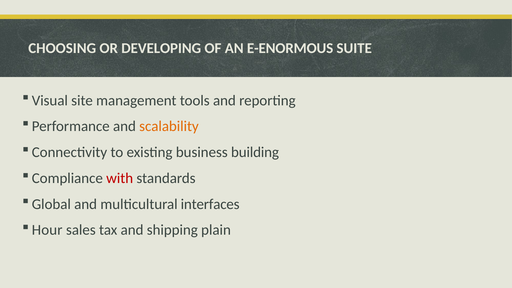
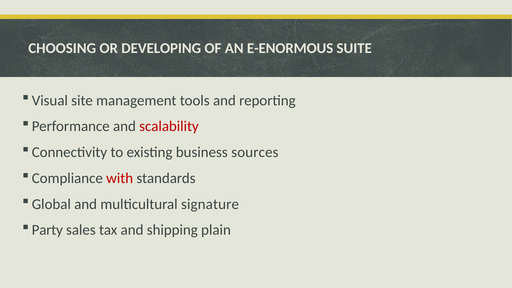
scalability colour: orange -> red
building: building -> sources
interfaces: interfaces -> signature
Hour: Hour -> Party
